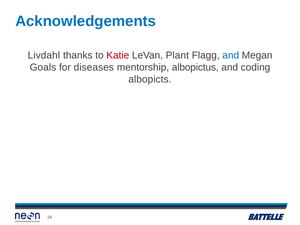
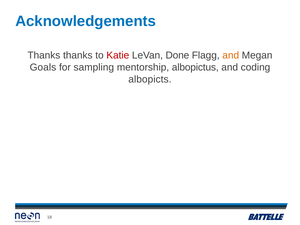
Livdahl at (44, 55): Livdahl -> Thanks
Plant: Plant -> Done
and at (231, 55) colour: blue -> orange
diseases: diseases -> sampling
